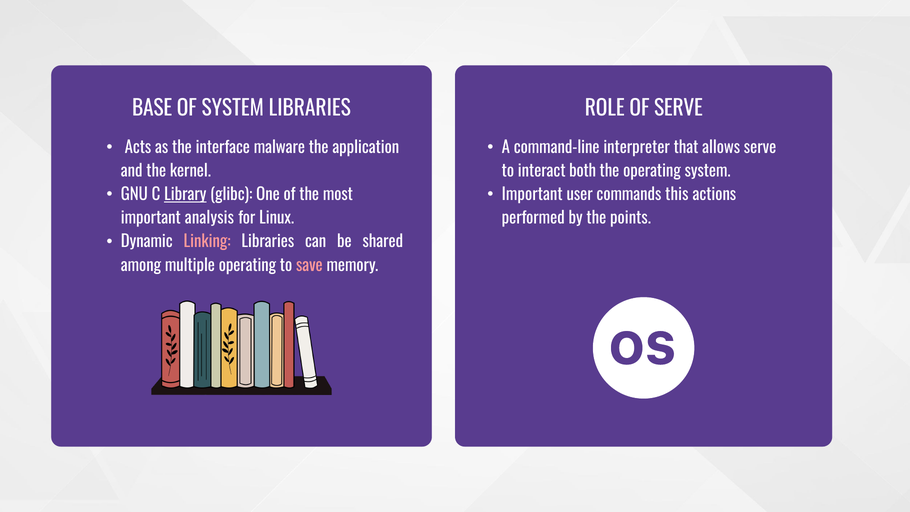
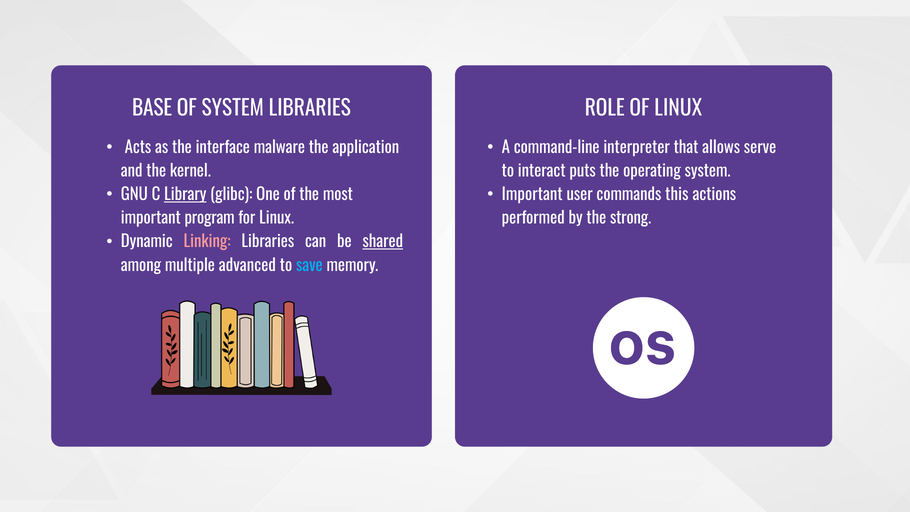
OF SERVE: SERVE -> LINUX
both: both -> puts
analysis: analysis -> program
points: points -> strong
shared underline: none -> present
multiple operating: operating -> advanced
save colour: pink -> light blue
